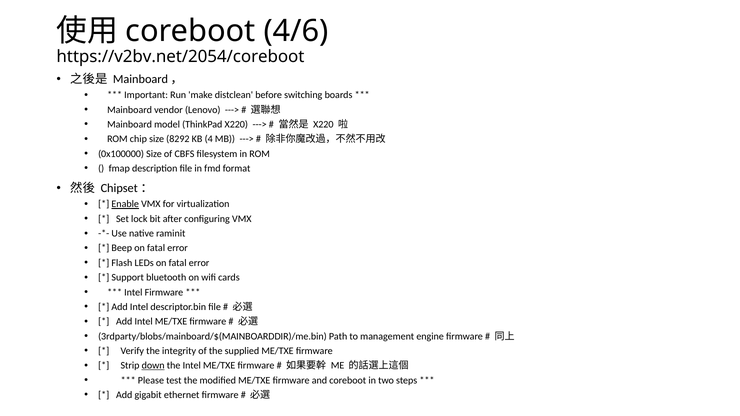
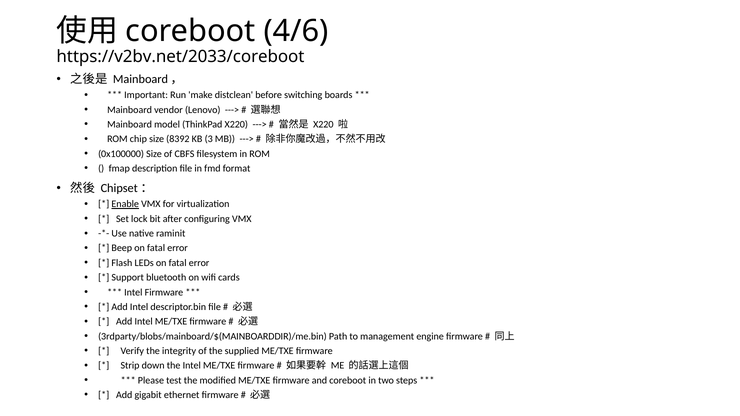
https://v2bv.net/2054/coreboot: https://v2bv.net/2054/coreboot -> https://v2bv.net/2033/coreboot
8292: 8292 -> 8392
4: 4 -> 3
down underline: present -> none
